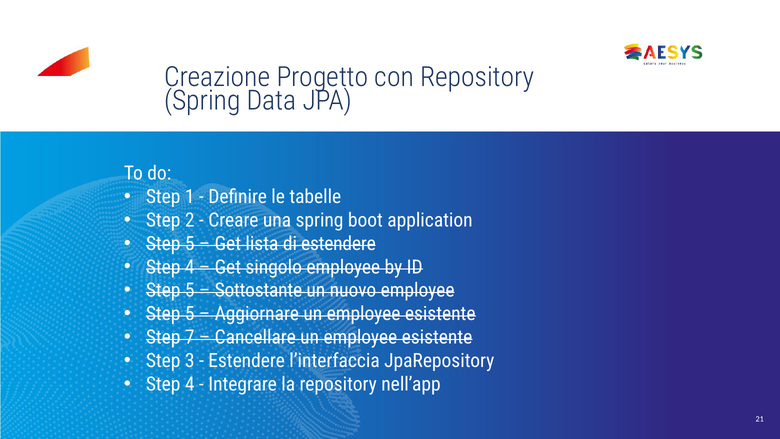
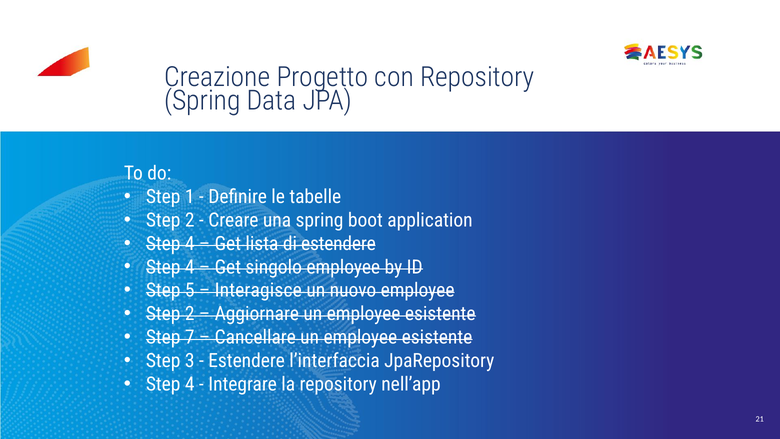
5 at (190, 244): 5 -> 4
Sottostante: Sottostante -> Interagisce
5 at (190, 314): 5 -> 2
